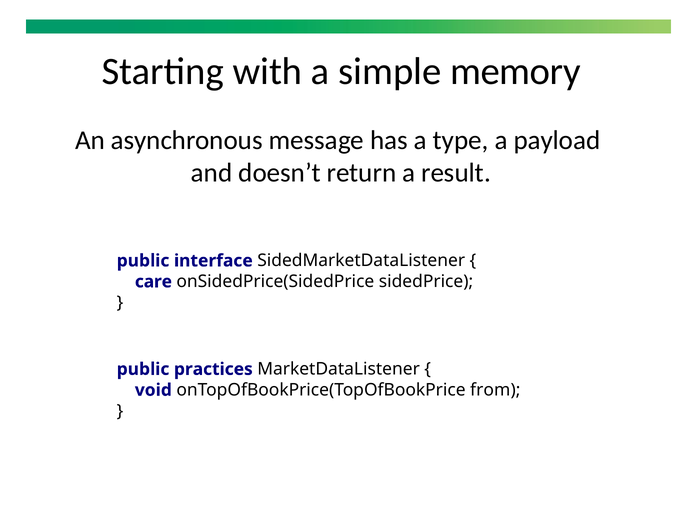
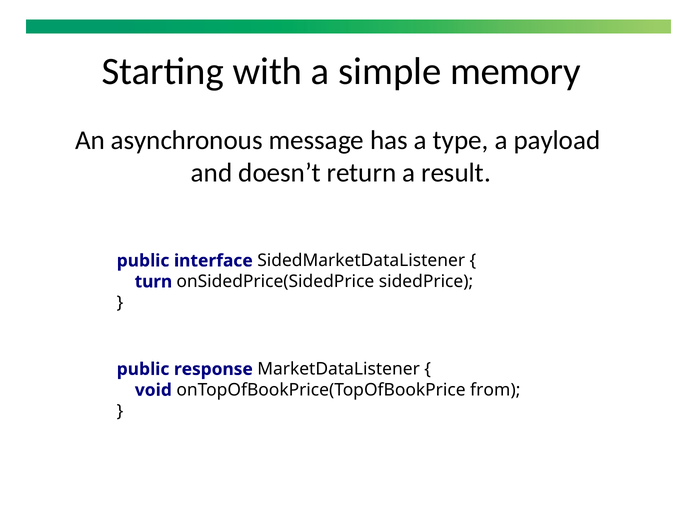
care: care -> turn
practices: practices -> response
